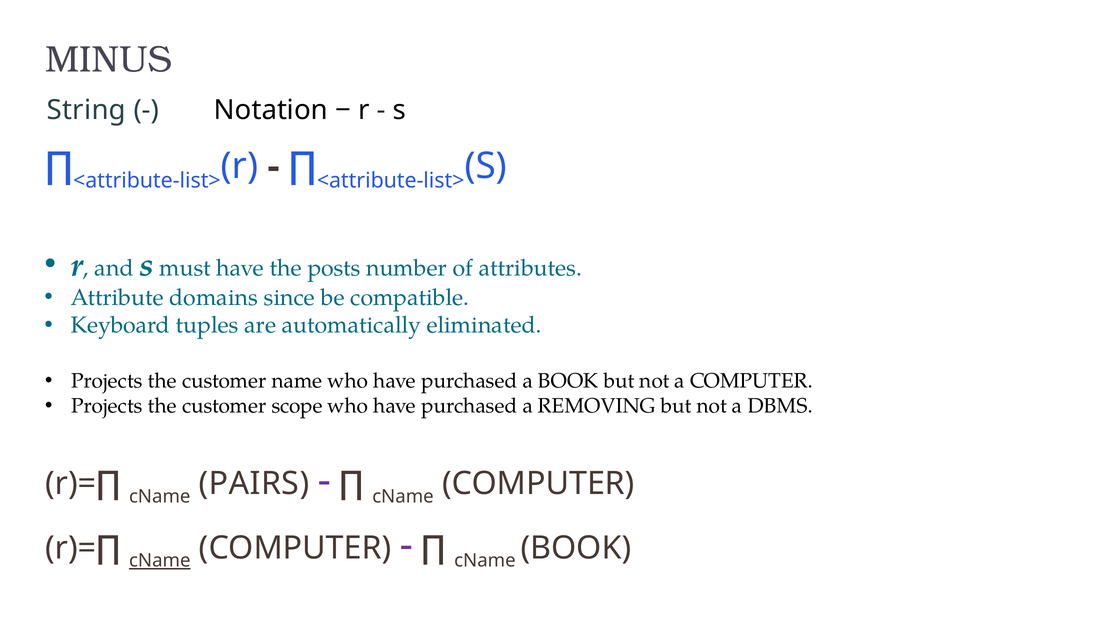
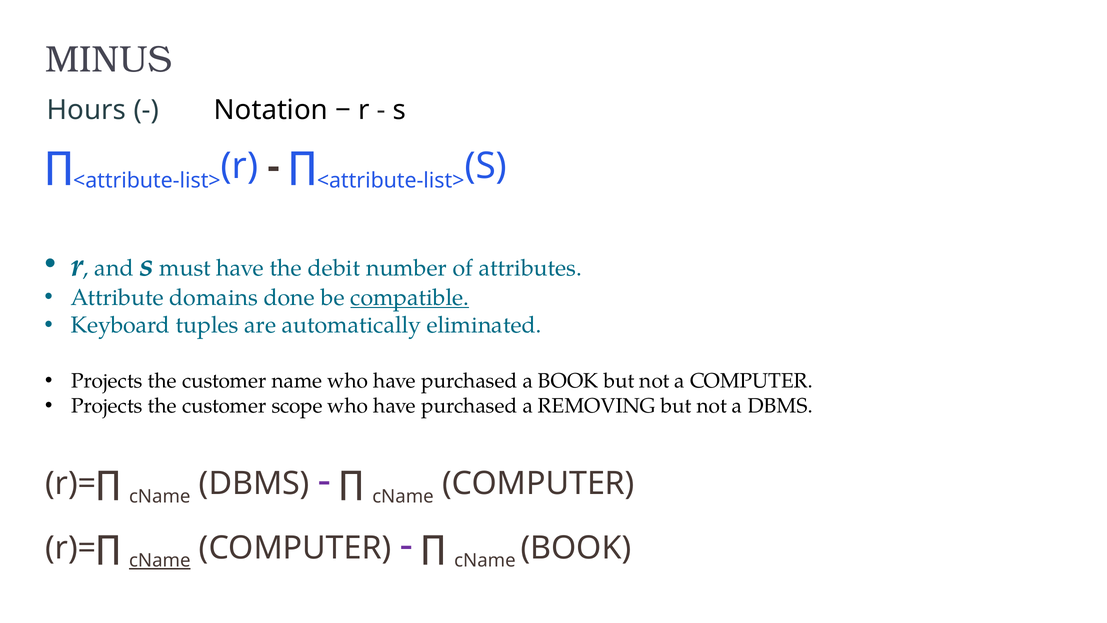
String: String -> Hours
posts: posts -> debit
since: since -> done
compatible underline: none -> present
cName PAIRS: PAIRS -> DBMS
